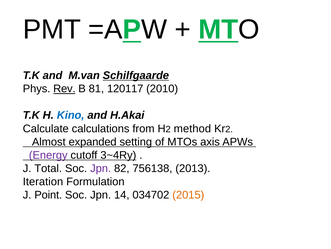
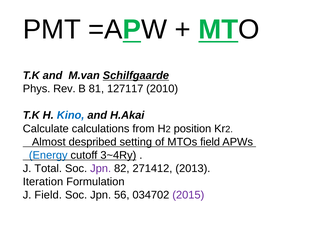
Rev underline: present -> none
120117: 120117 -> 127117
method: method -> position
expanded: expanded -> despribed
MTOs axis: axis -> field
Energy colour: purple -> blue
756138: 756138 -> 271412
J Point: Point -> Field
14: 14 -> 56
2015 colour: orange -> purple
